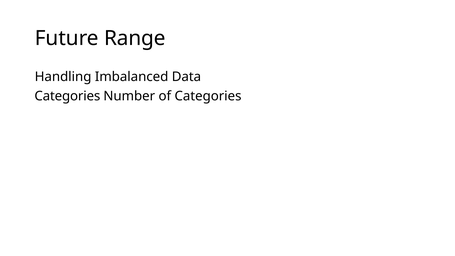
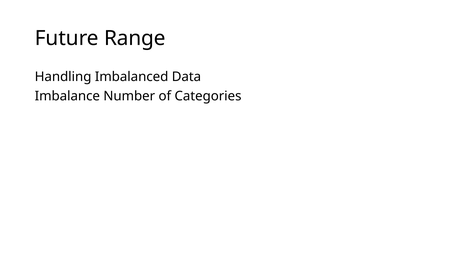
Categories at (67, 96): Categories -> Imbalance
